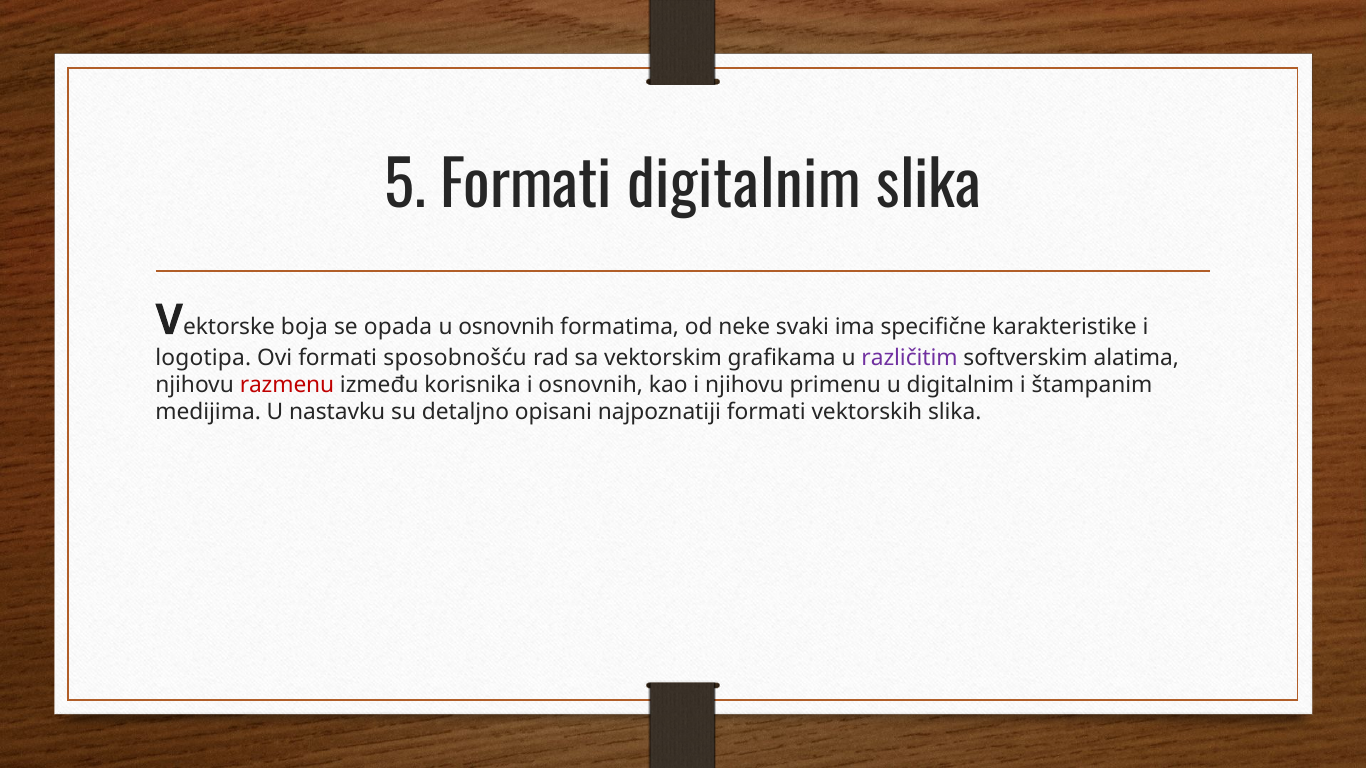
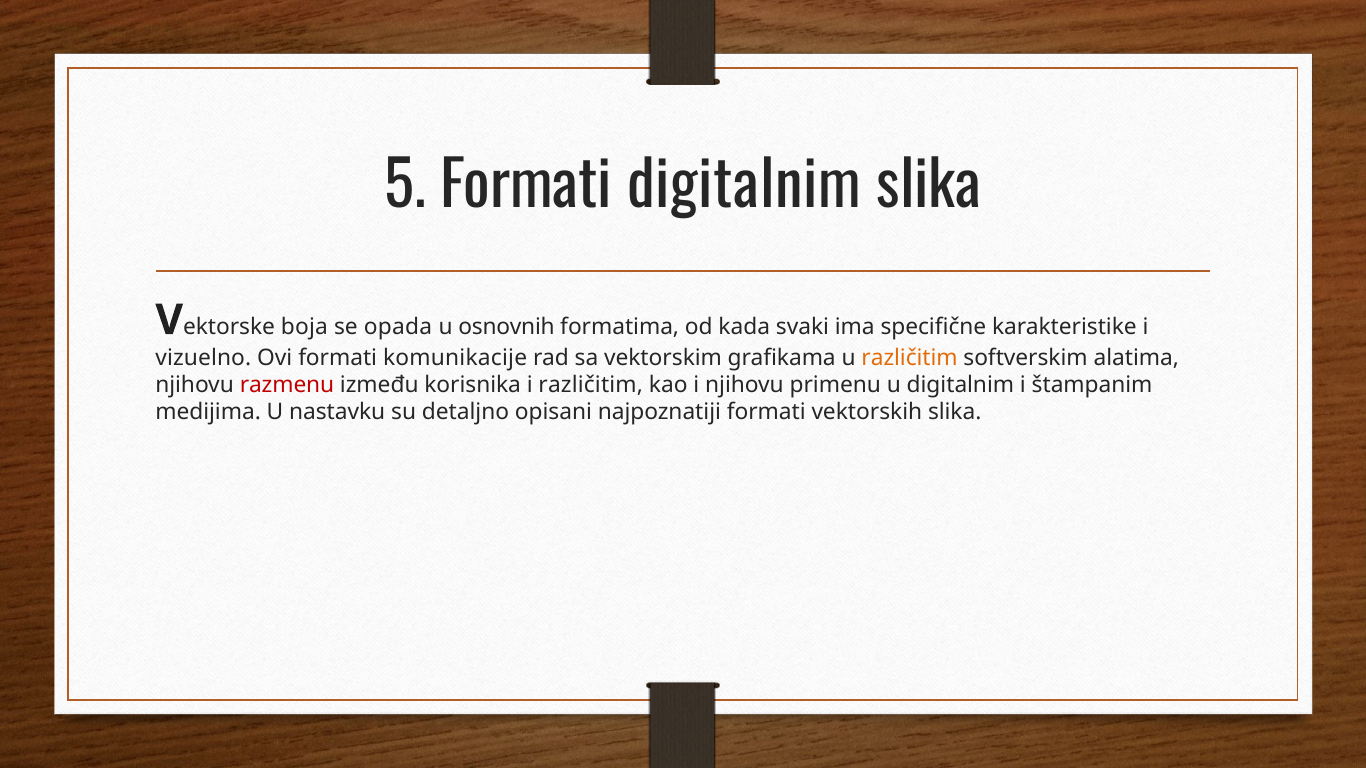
neke: neke -> kada
logotipa: logotipa -> vizuelno
sposobnošću: sposobnošću -> komunikacije
različitim at (910, 358) colour: purple -> orange
i osnovnih: osnovnih -> različitim
